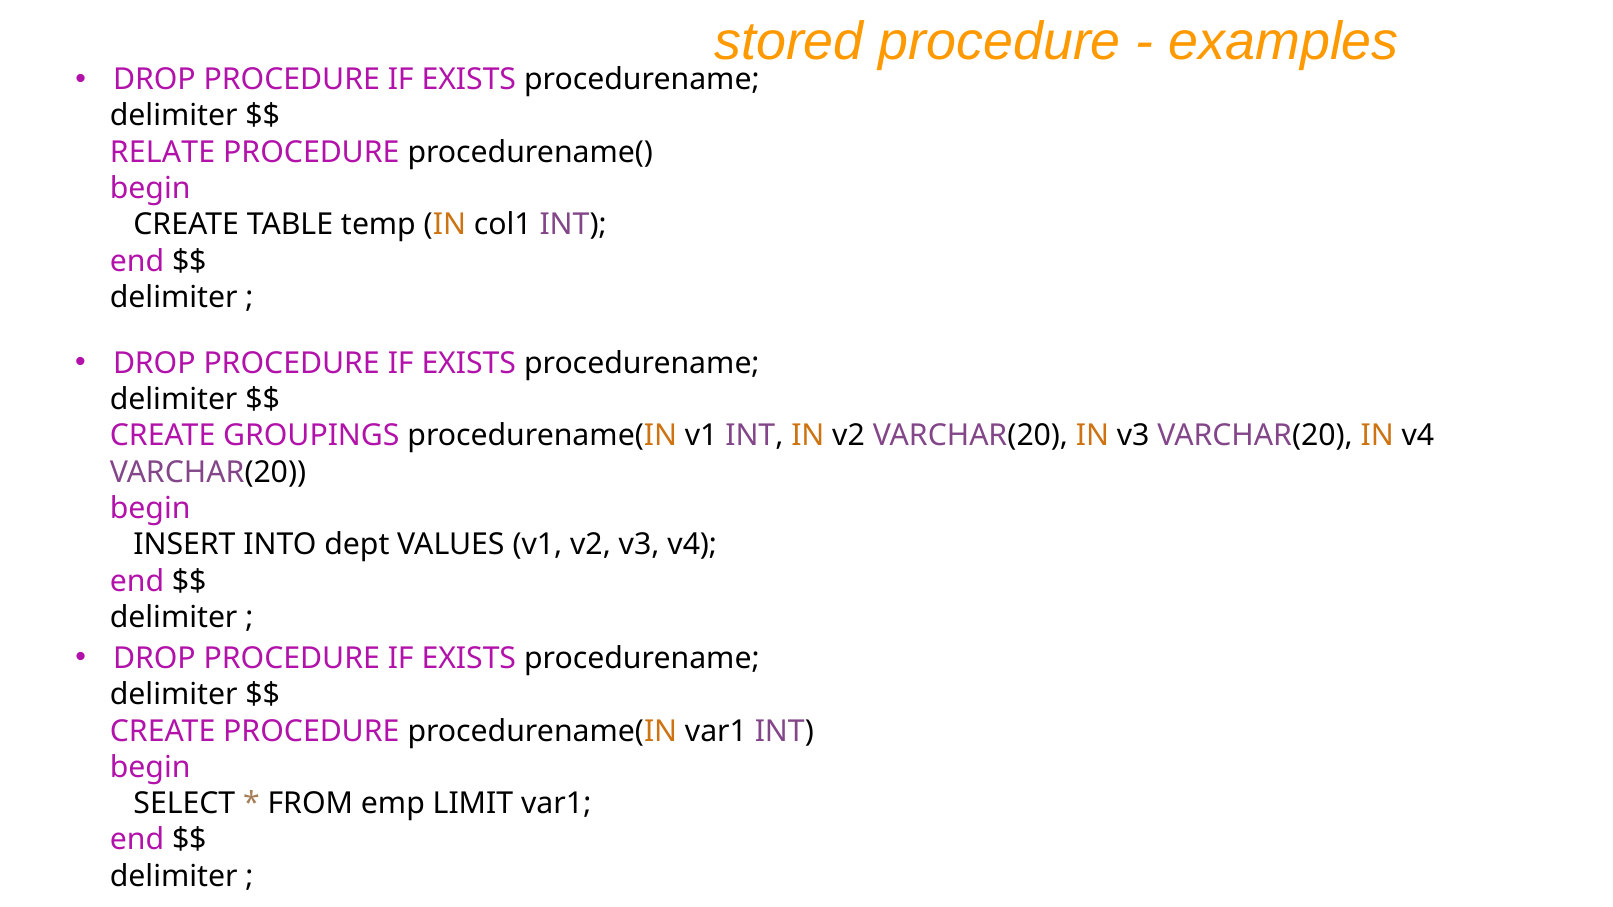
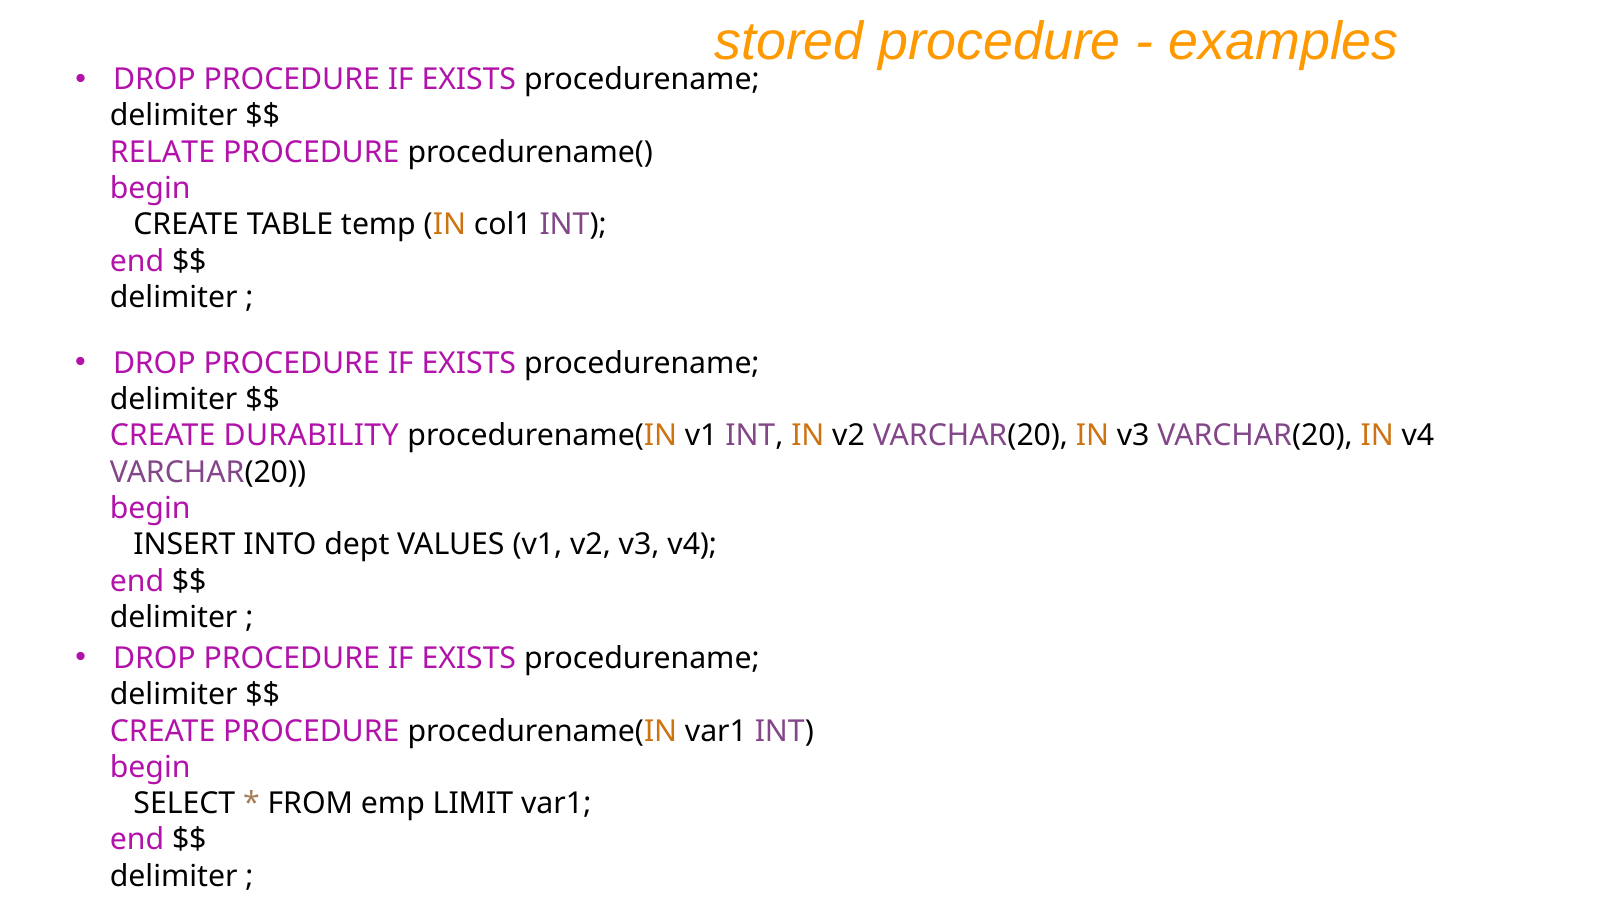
GROUPINGS: GROUPINGS -> DURABILITY
